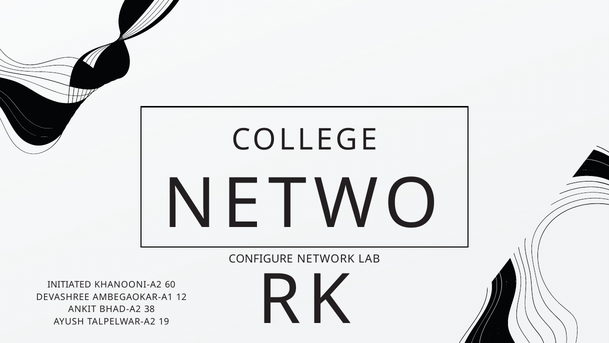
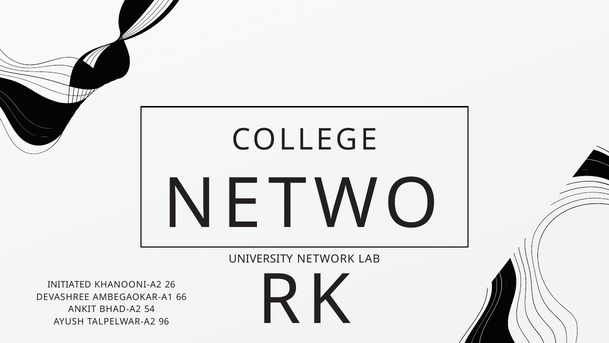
CONFIGURE: CONFIGURE -> UNIVERSITY
60: 60 -> 26
12: 12 -> 66
38: 38 -> 54
19: 19 -> 96
